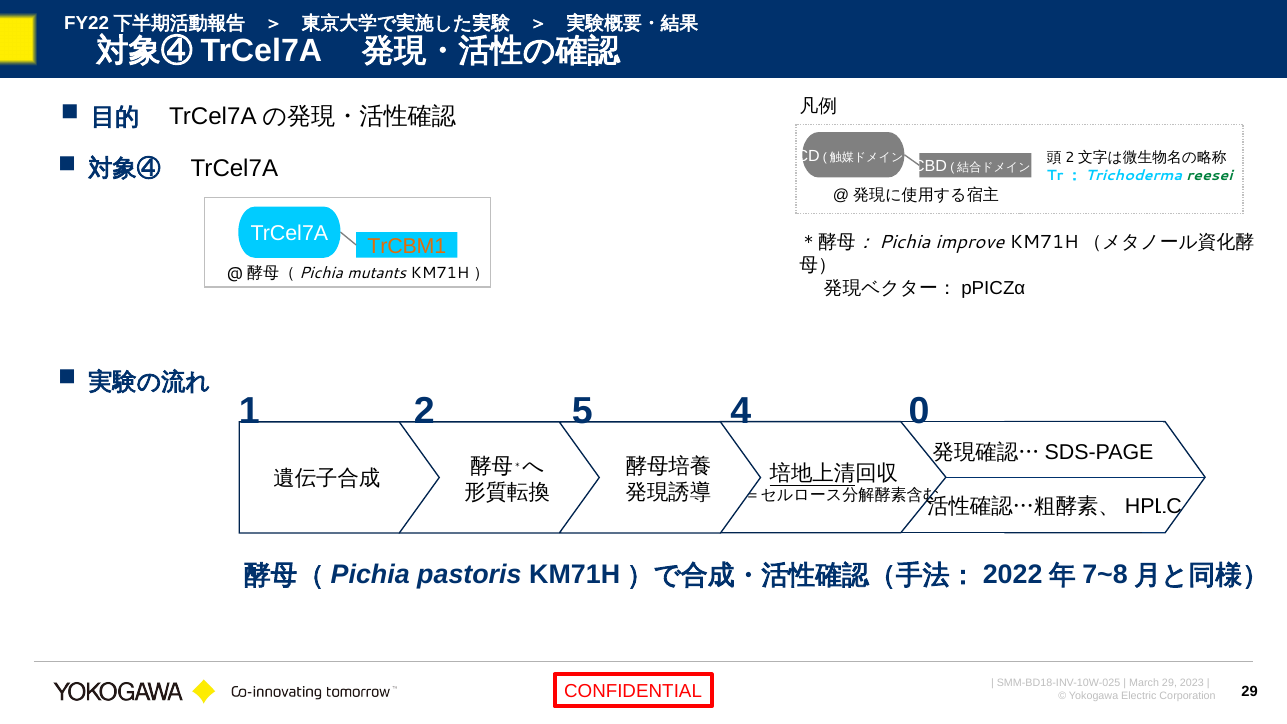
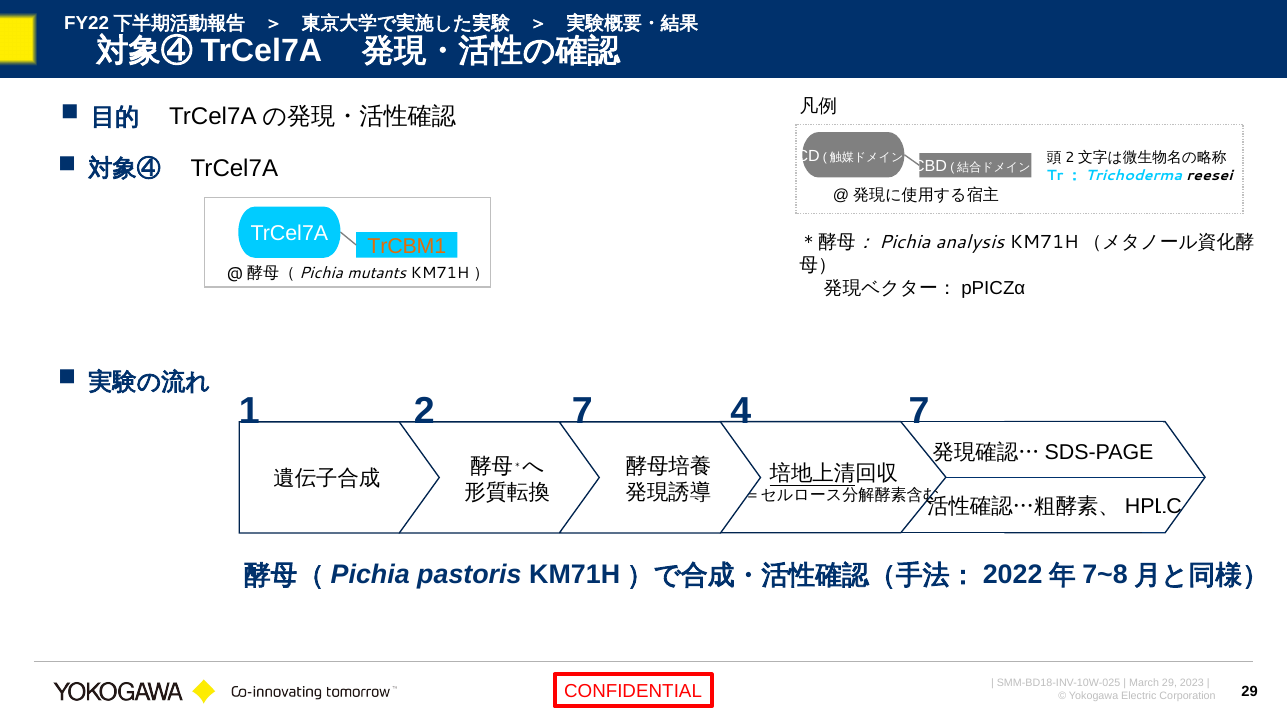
reesei colour: green -> black
improve: improve -> analysis
2 5: 5 -> 7
4 0: 0 -> 7
